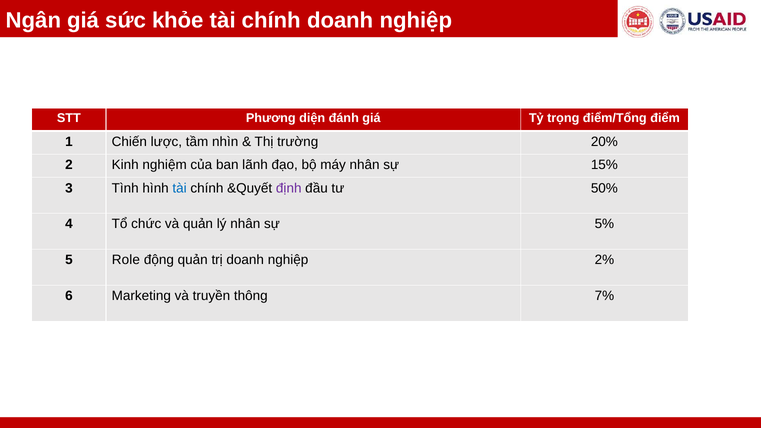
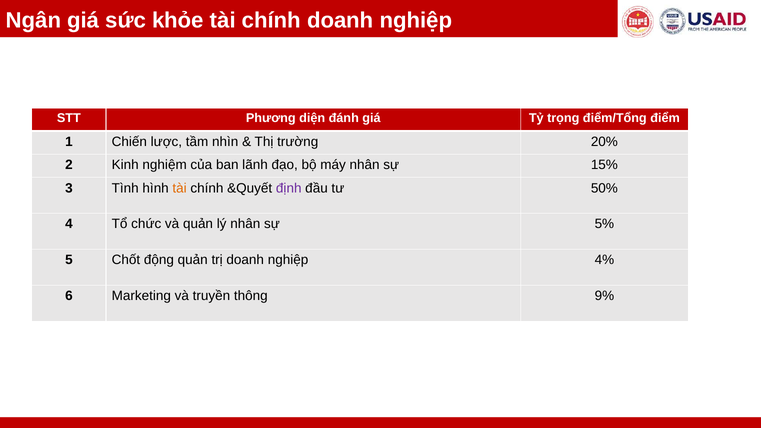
tài at (180, 188) colour: blue -> orange
Role: Role -> Chốt
2%: 2% -> 4%
7%: 7% -> 9%
